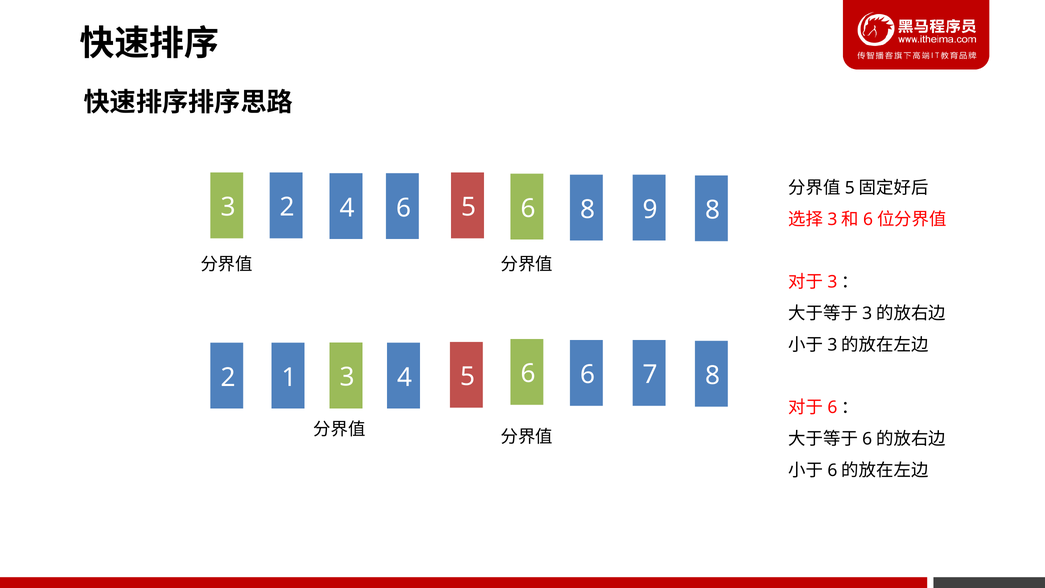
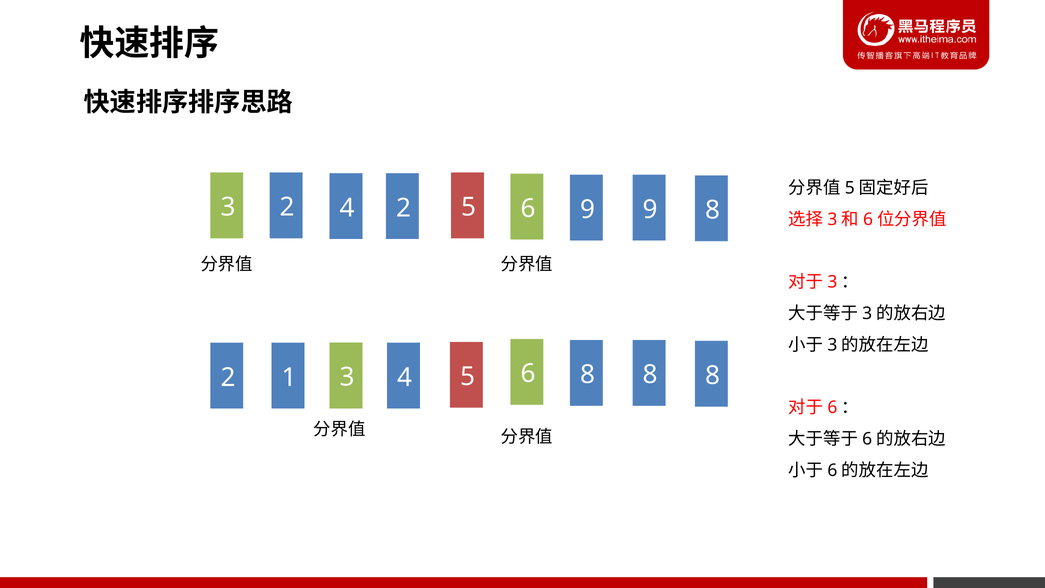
2 6: 6 -> 2
6 8: 8 -> 9
6 6: 6 -> 8
1 7: 7 -> 8
